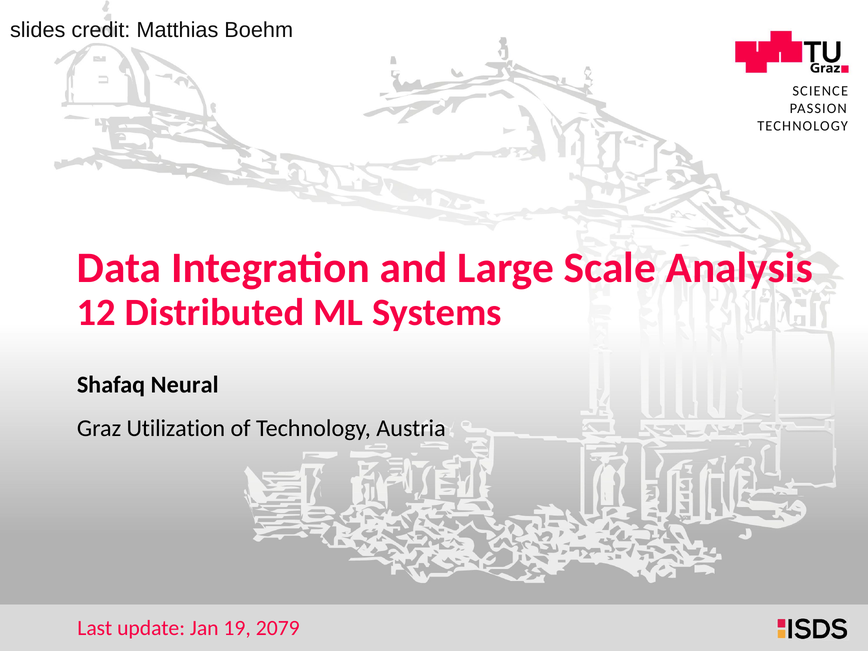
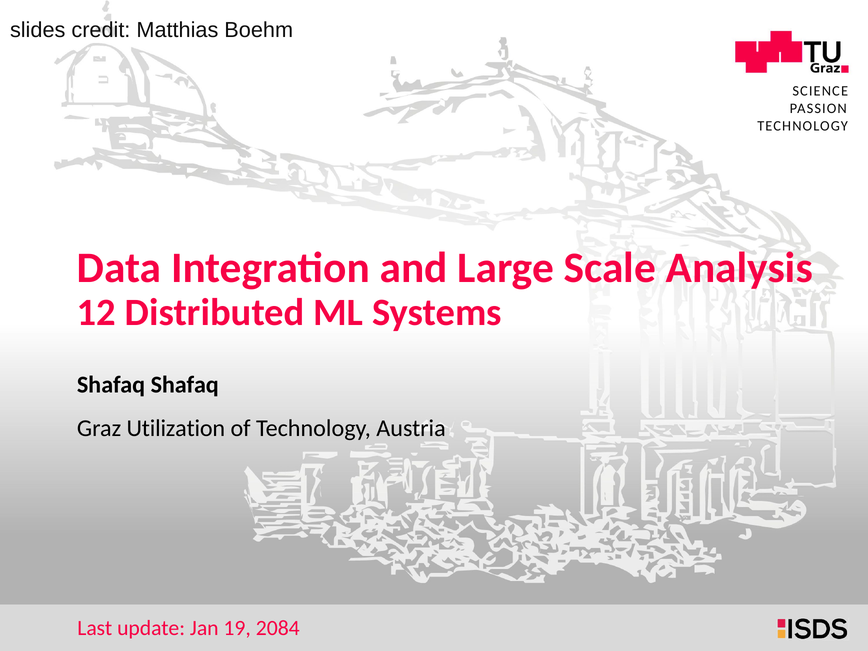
Shafaq Neural: Neural -> Shafaq
2079: 2079 -> 2084
